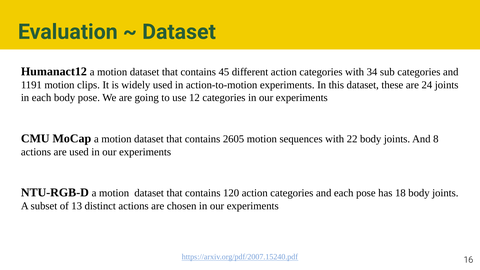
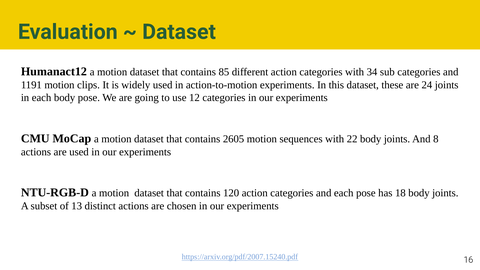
45: 45 -> 85
